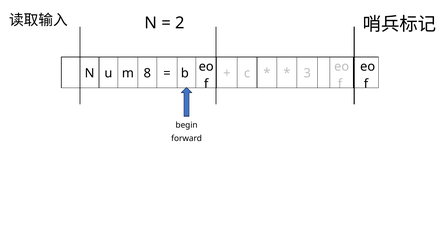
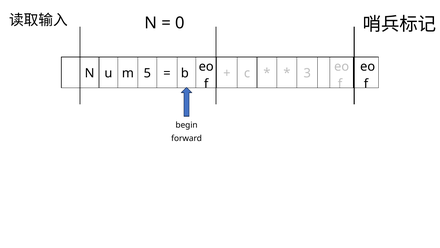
2: 2 -> 0
8: 8 -> 5
